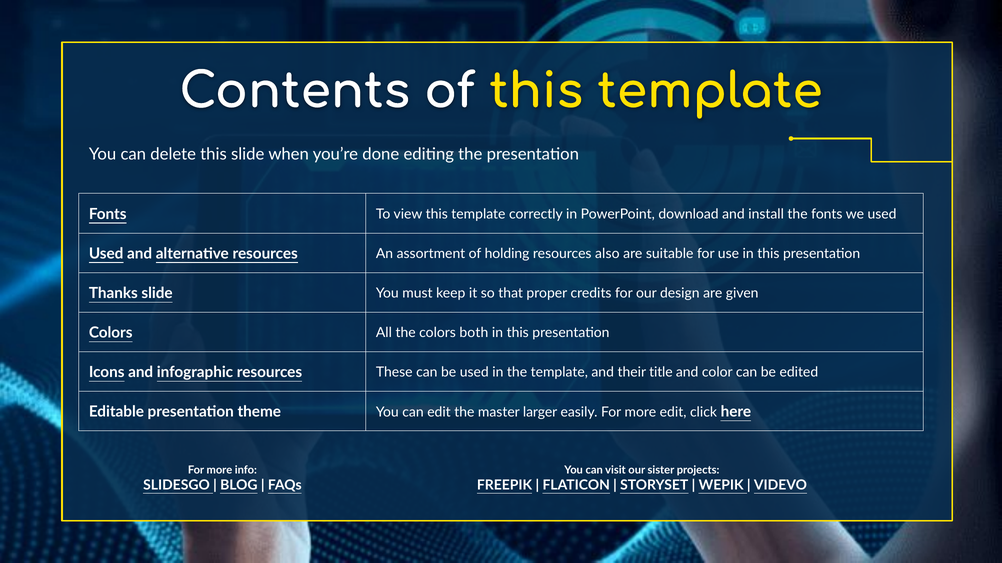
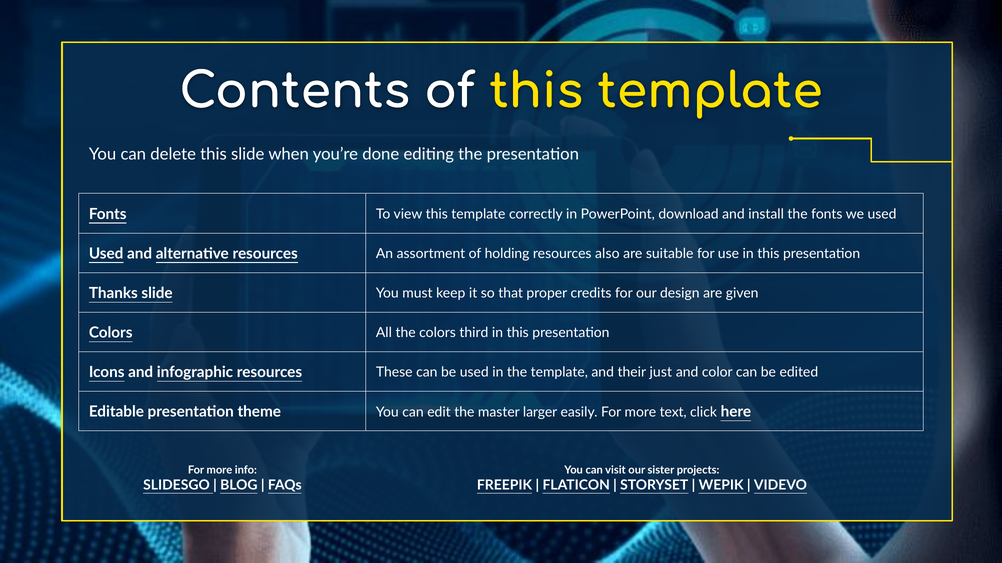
both: both -> third
title: title -> just
more edit: edit -> text
